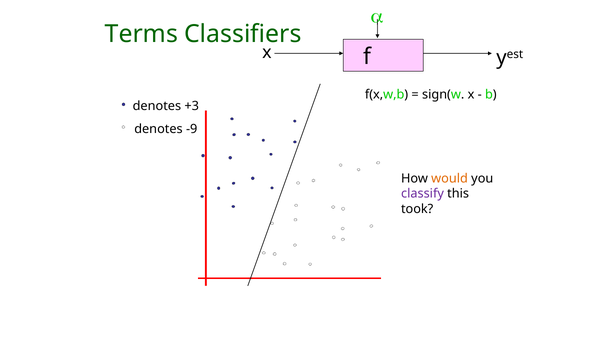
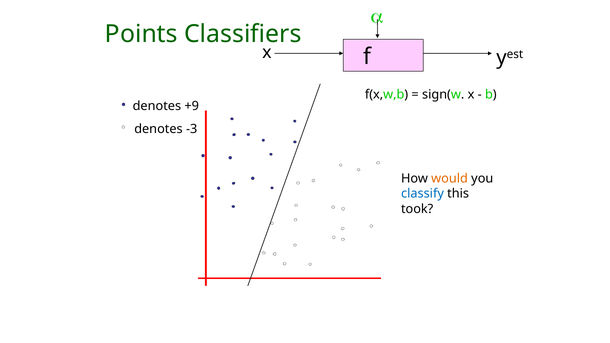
Terms: Terms -> Points
+3: +3 -> +9
-9: -9 -> -3
classify colour: purple -> blue
